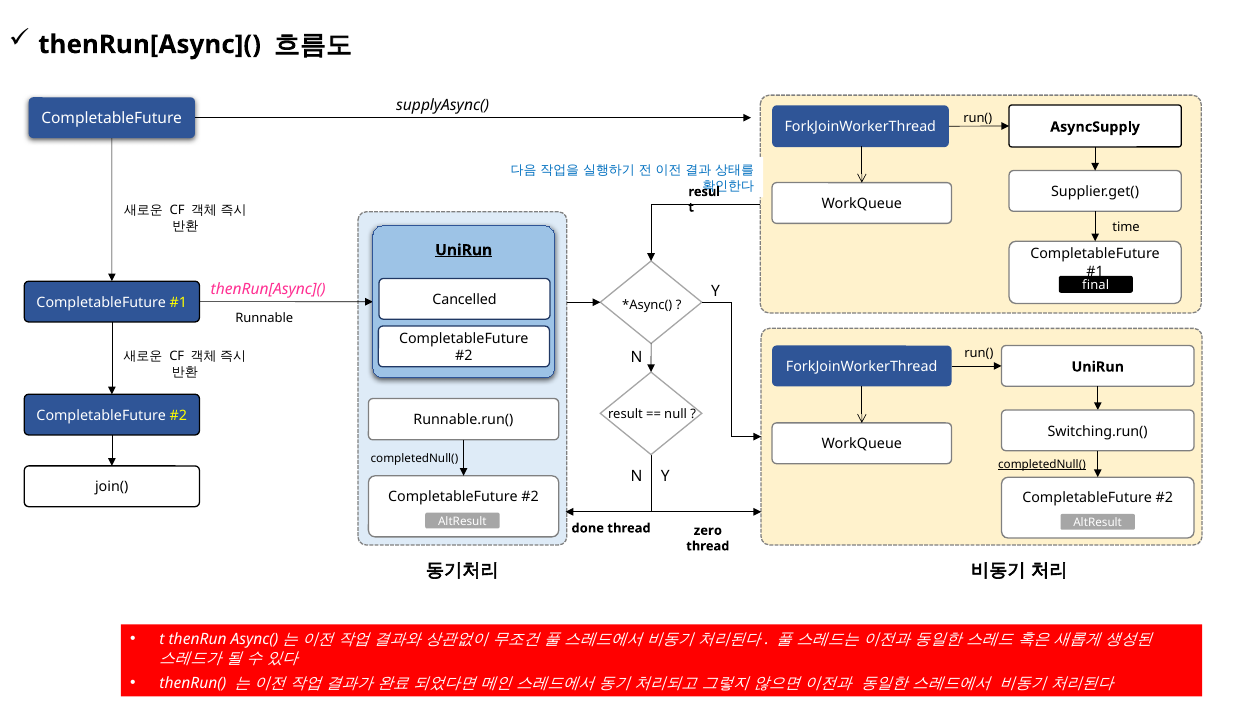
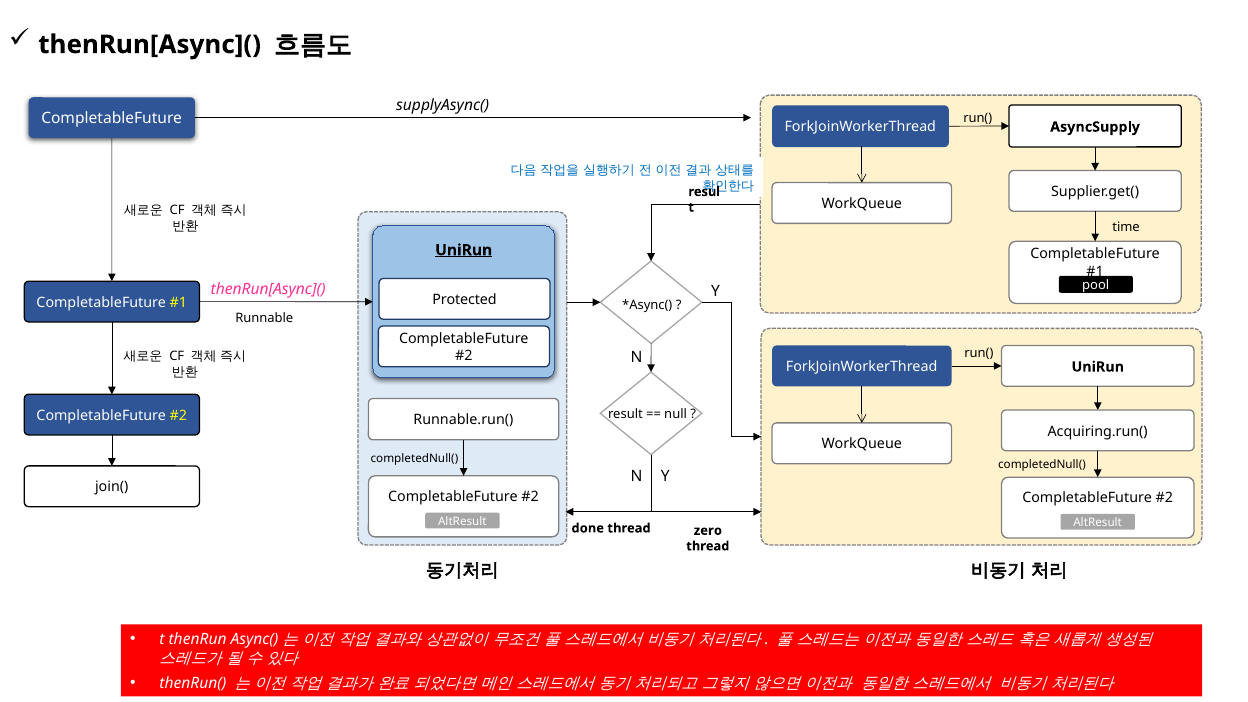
final: final -> pool
Cancelled: Cancelled -> Protected
Switching.run(: Switching.run( -> Acquiring.run(
completedNull( at (1042, 465) underline: present -> none
